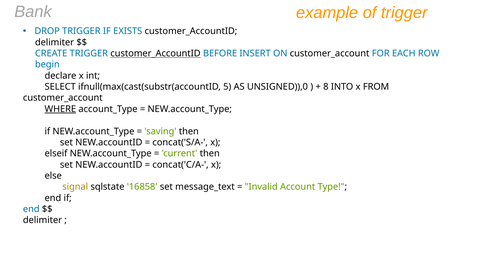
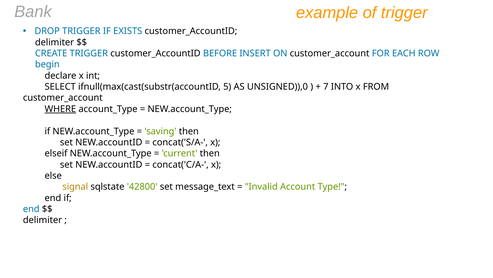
customer_AccountID at (155, 53) underline: present -> none
8: 8 -> 7
16858: 16858 -> 42800
